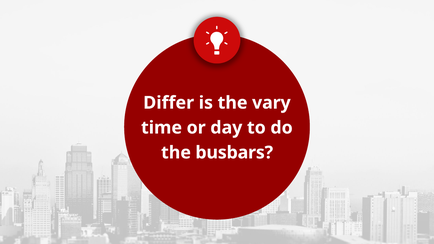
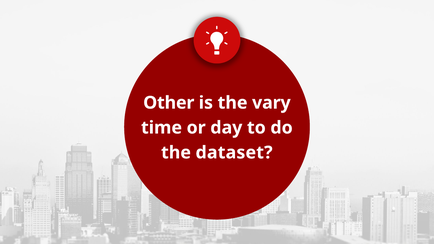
Differ: Differ -> Other
busbars: busbars -> dataset
